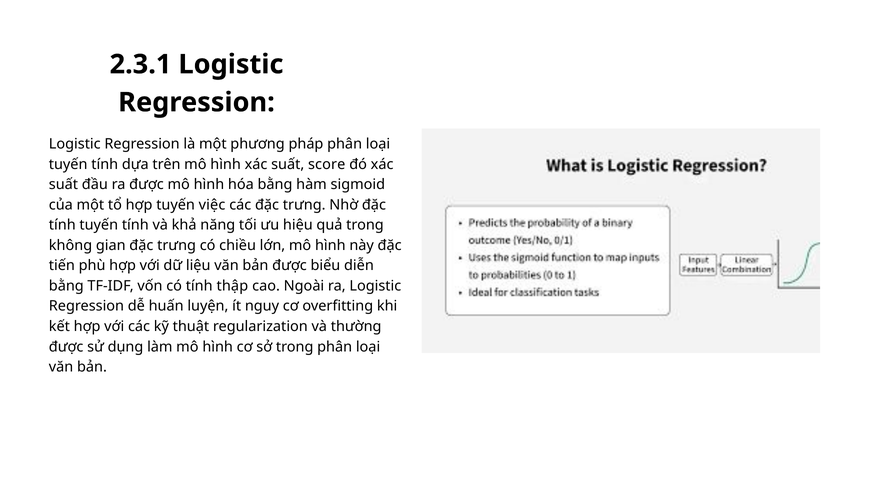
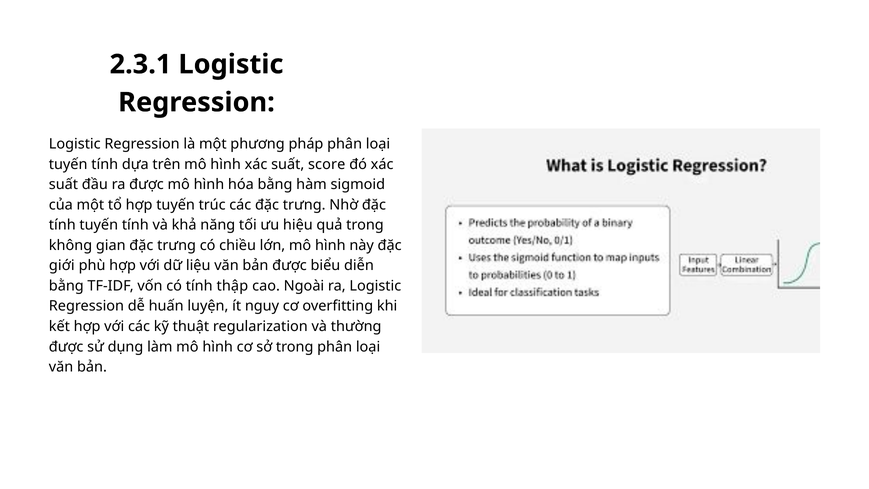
việc: việc -> trúc
tiến: tiến -> giới
